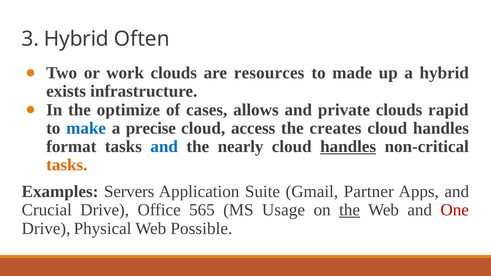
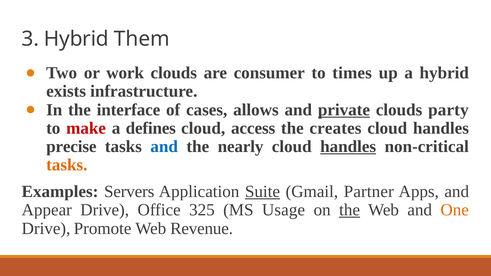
Often: Often -> Them
resources: resources -> consumer
made: made -> times
optimize: optimize -> interface
private underline: none -> present
rapid: rapid -> party
make colour: blue -> red
precise: precise -> defines
format: format -> precise
Suite underline: none -> present
Crucial: Crucial -> Appear
565: 565 -> 325
One colour: red -> orange
Physical: Physical -> Promote
Possible: Possible -> Revenue
